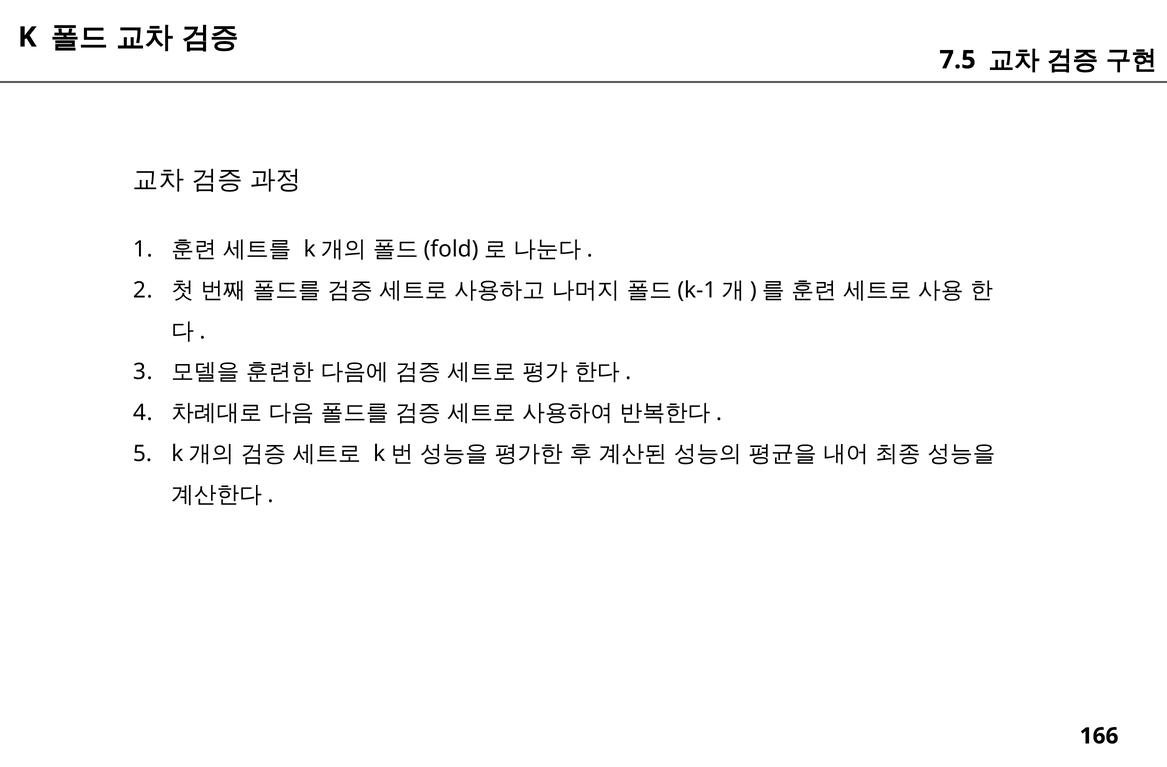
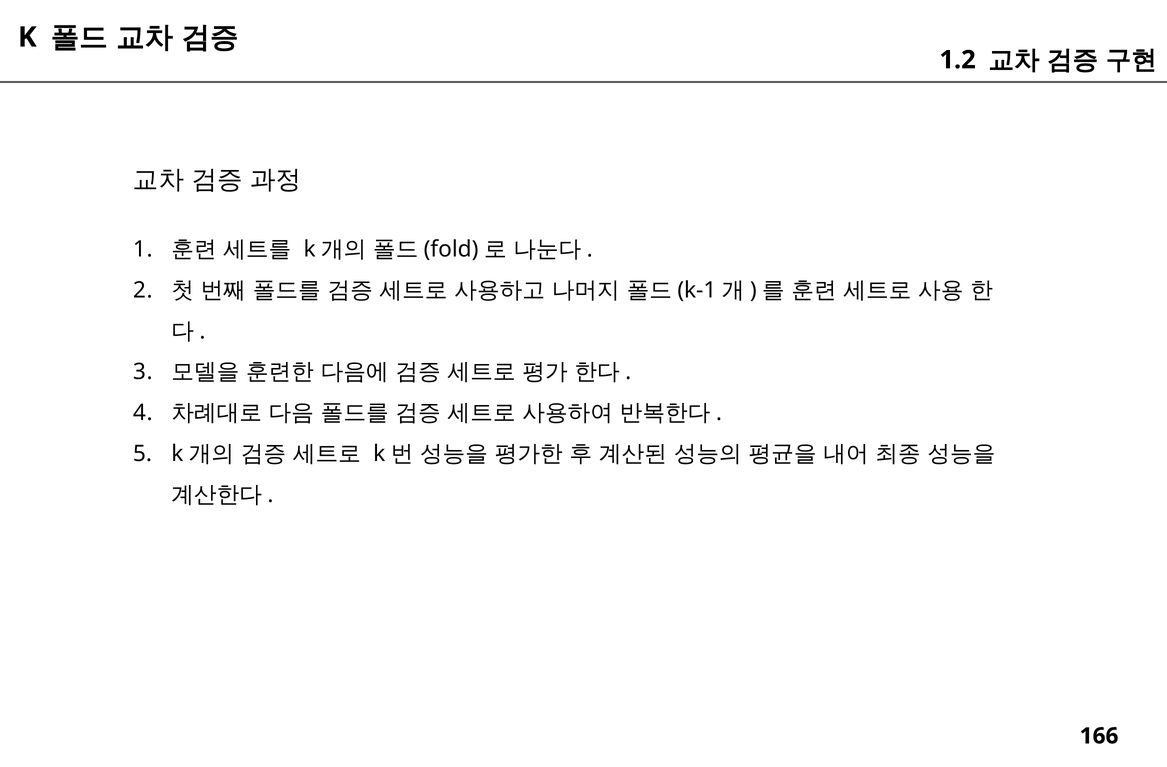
7.5: 7.5 -> 1.2
